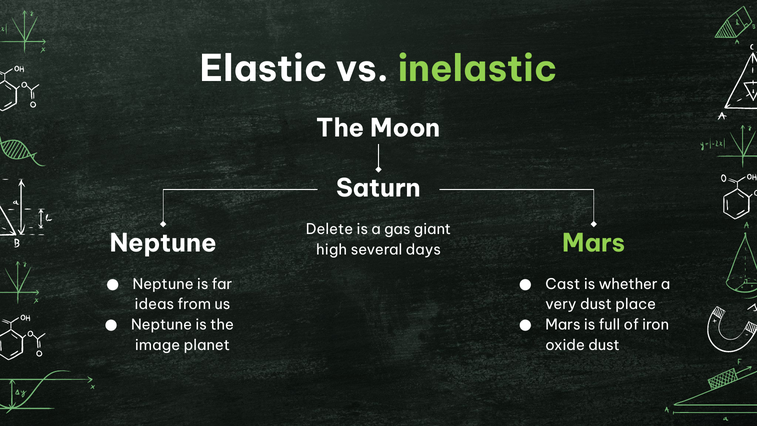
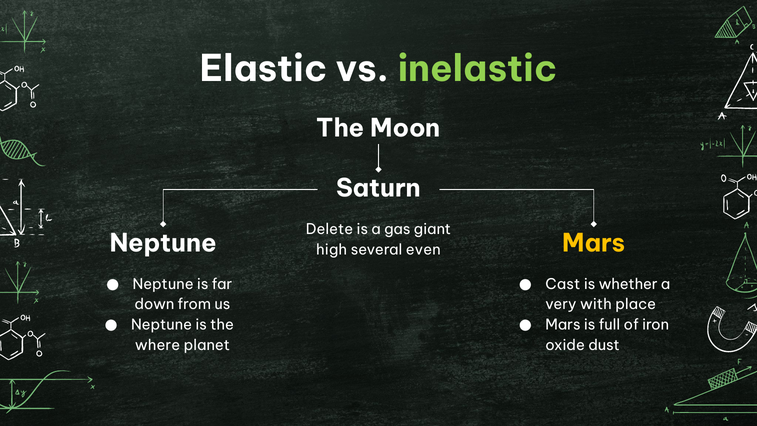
Mars at (594, 243) colour: light green -> yellow
days: days -> even
ideas: ideas -> down
very dust: dust -> with
image: image -> where
